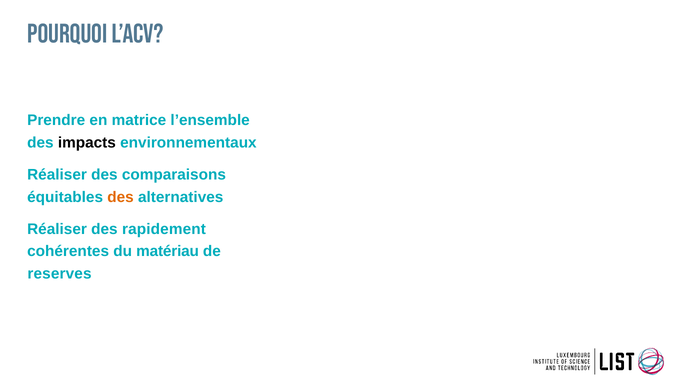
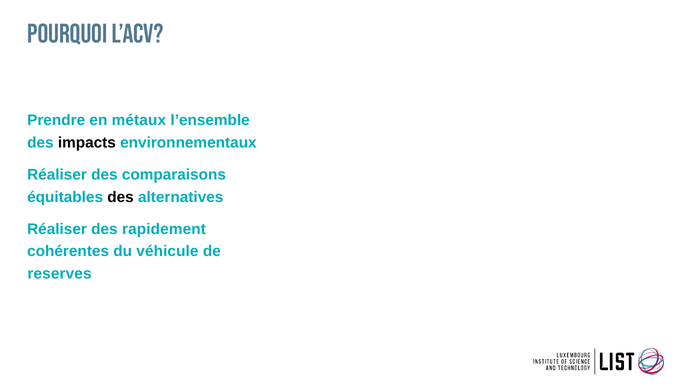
matrice: matrice -> métaux
des at (121, 197) colour: orange -> black
matériau: matériau -> véhicule
